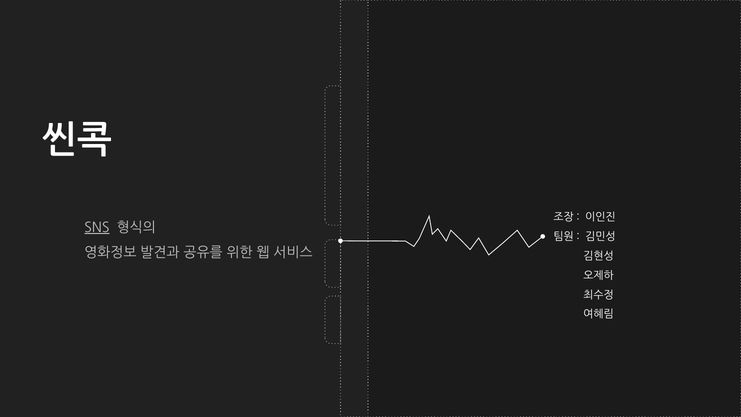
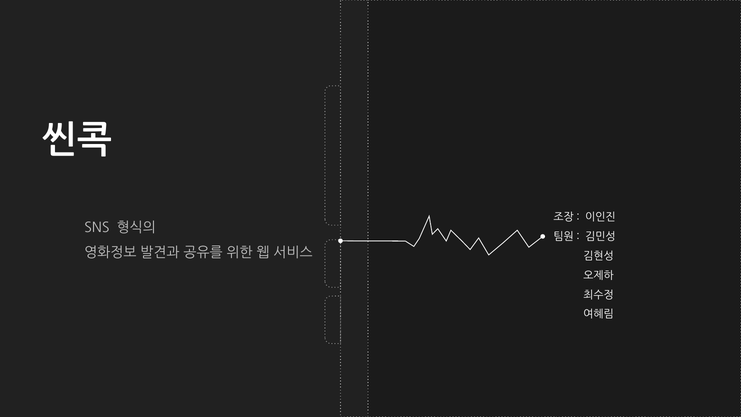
SNS underline: present -> none
